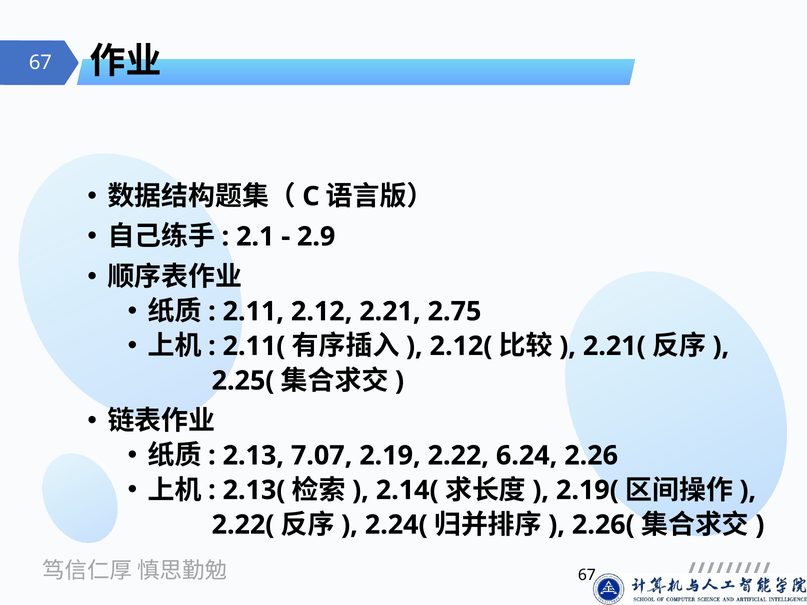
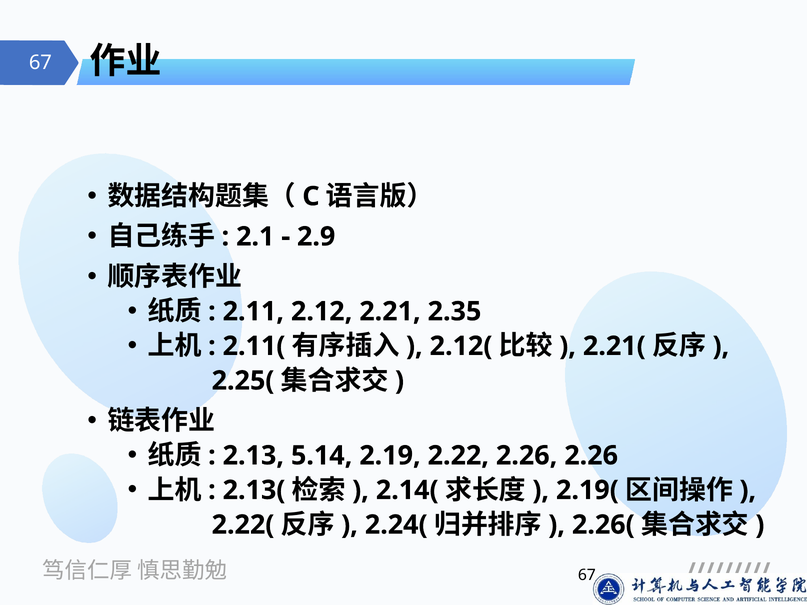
2.75: 2.75 -> 2.35
7.07: 7.07 -> 5.14
2.22 6.24: 6.24 -> 2.26
